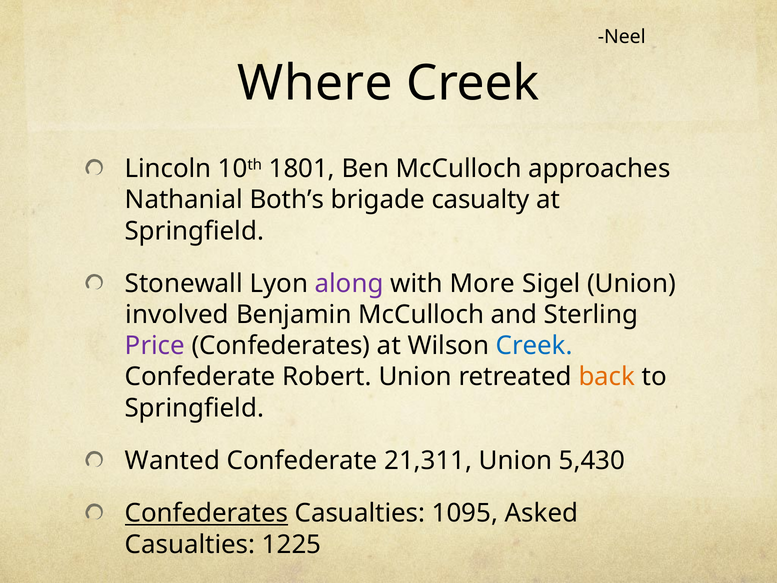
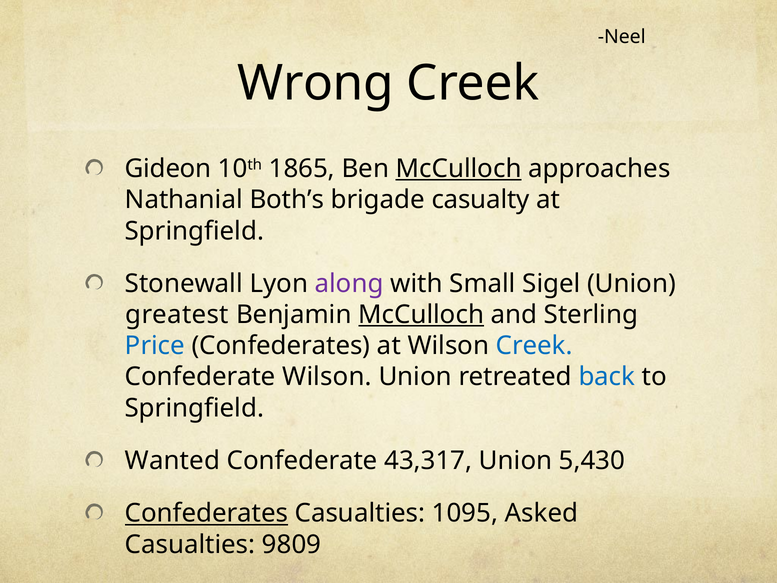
Where: Where -> Wrong
Lincoln: Lincoln -> Gideon
1801: 1801 -> 1865
McCulloch at (459, 169) underline: none -> present
More: More -> Small
involved: involved -> greatest
McCulloch at (421, 315) underline: none -> present
Price colour: purple -> blue
Confederate Robert: Robert -> Wilson
back colour: orange -> blue
21,311: 21,311 -> 43,317
1225: 1225 -> 9809
